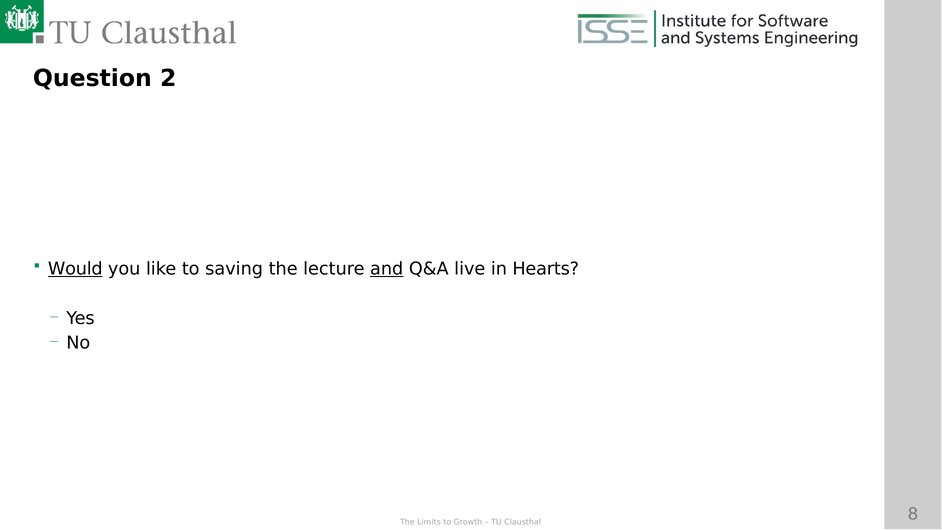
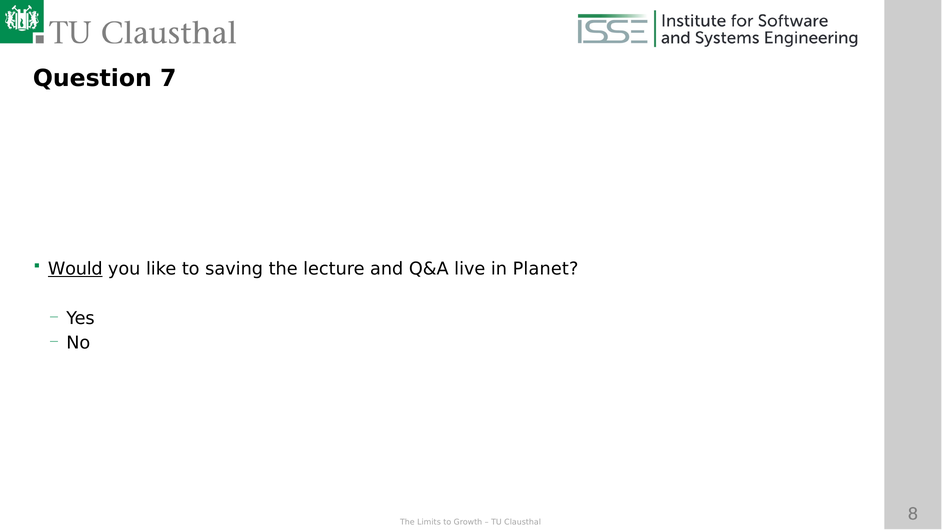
2: 2 -> 7
and underline: present -> none
Hearts: Hearts -> Planet
